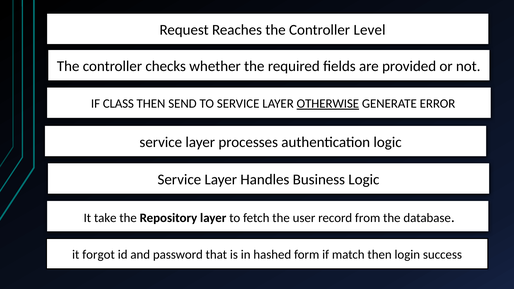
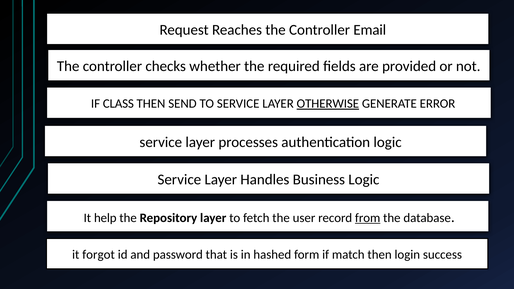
Level: Level -> Email
take: take -> help
from underline: none -> present
